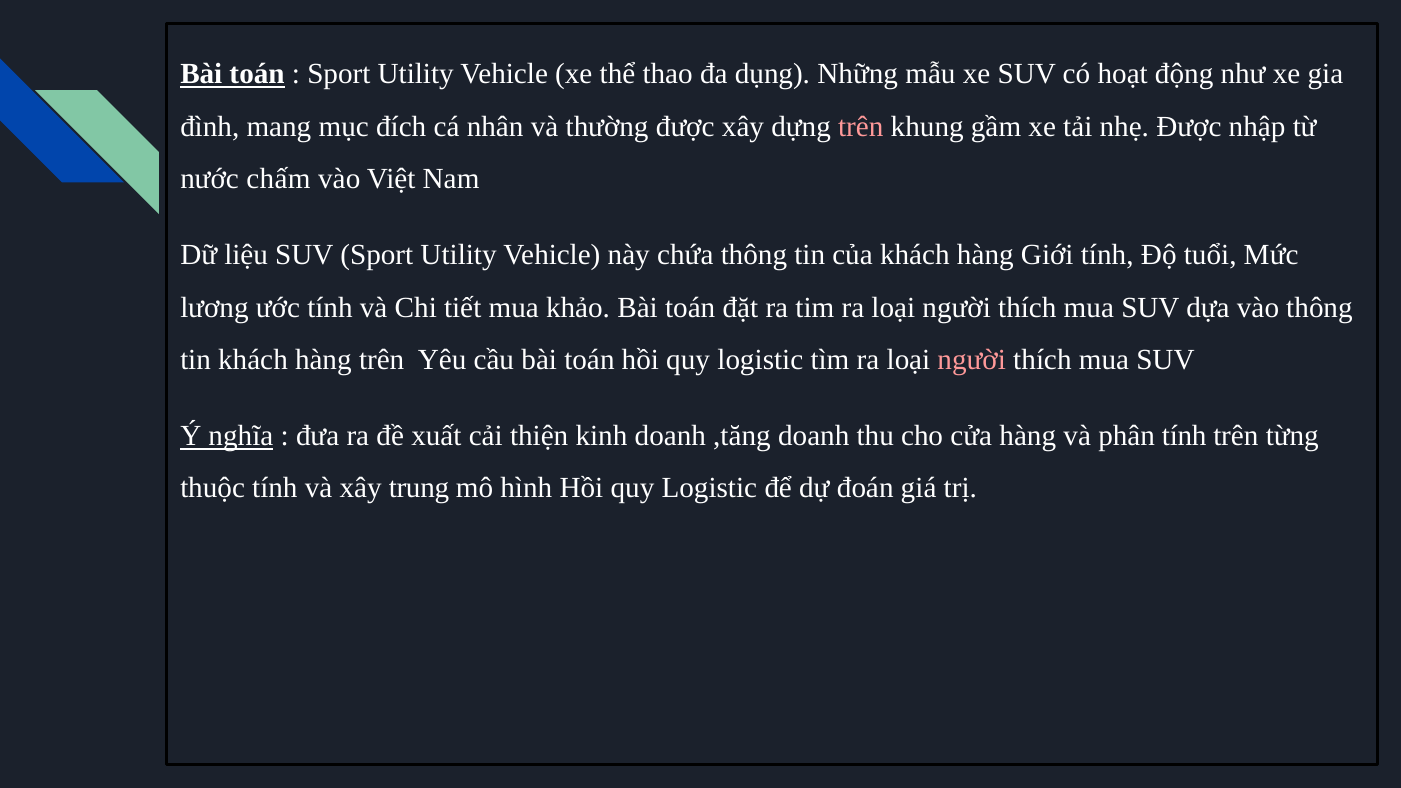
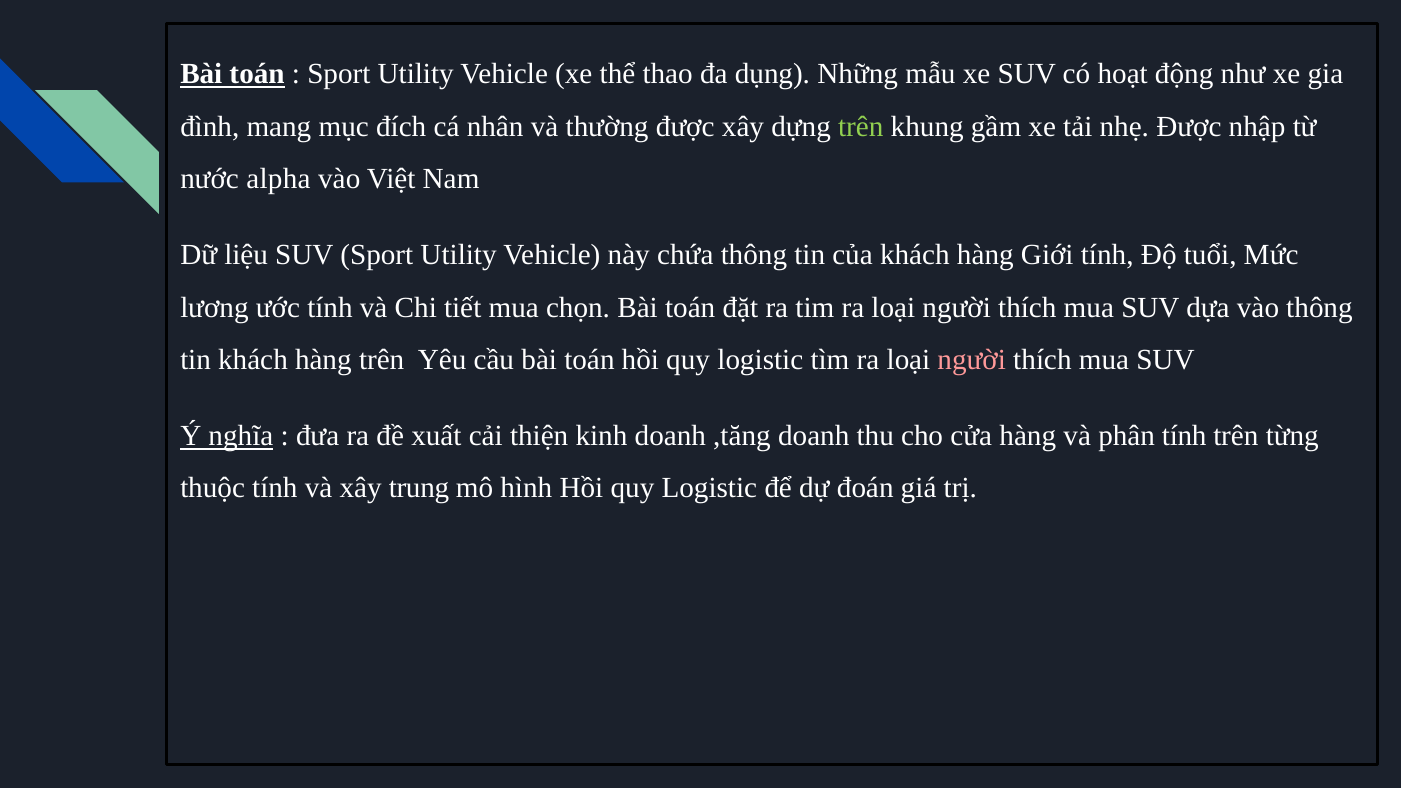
trên at (861, 127) colour: pink -> light green
chấm: chấm -> alpha
khảo: khảo -> chọn
